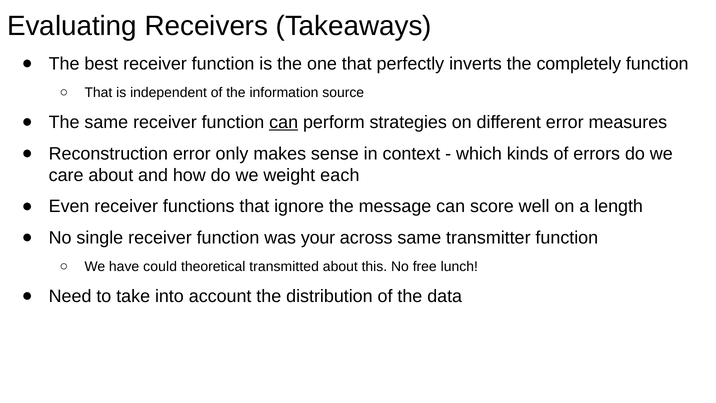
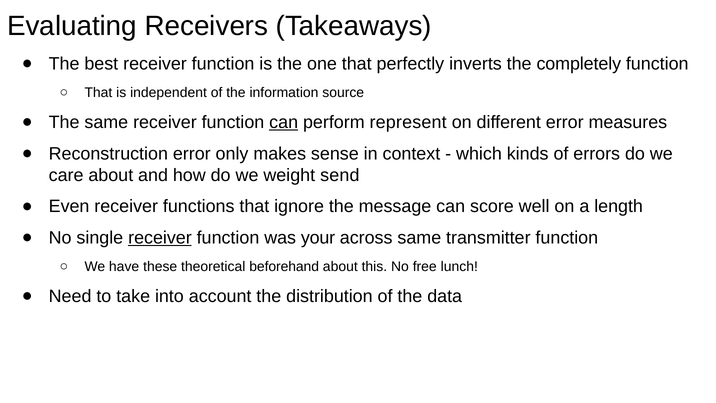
strategies: strategies -> represent
each: each -> send
receiver at (160, 238) underline: none -> present
could: could -> these
transmitted: transmitted -> beforehand
